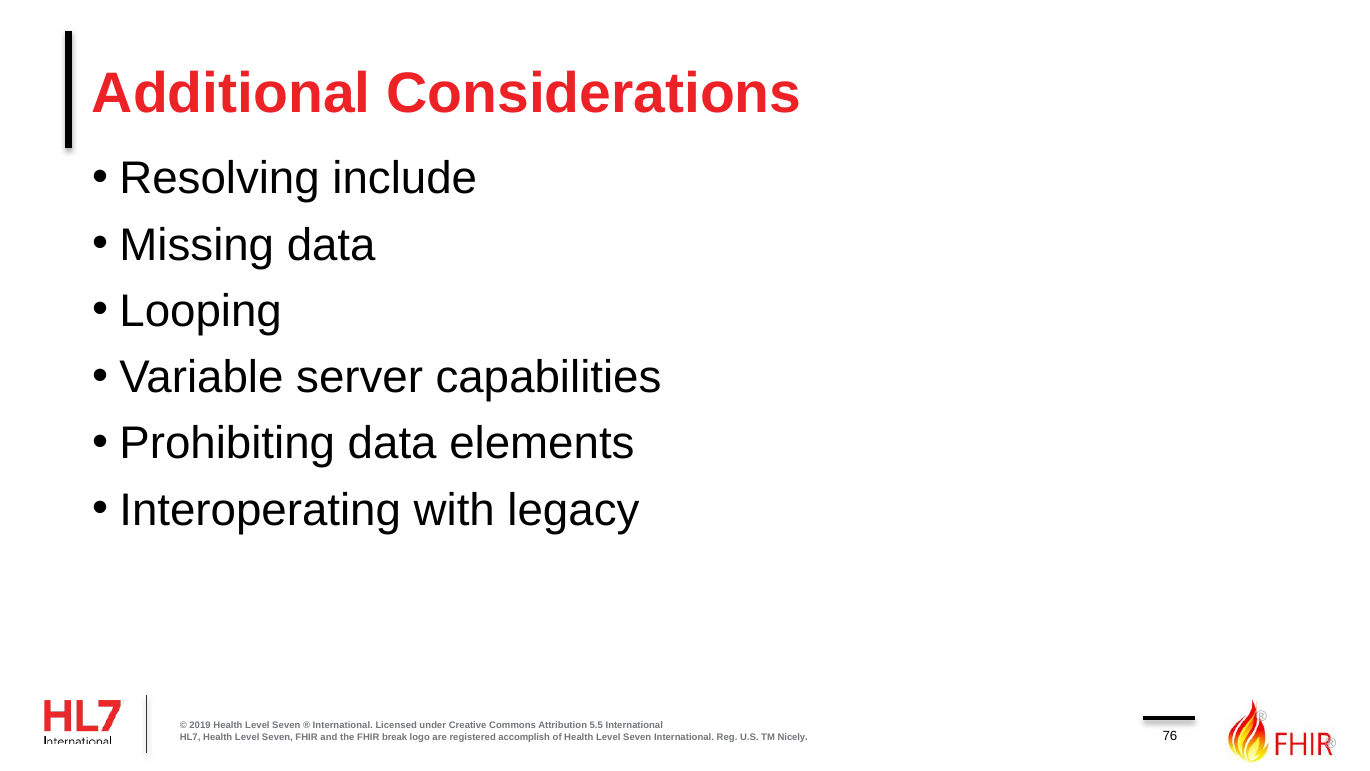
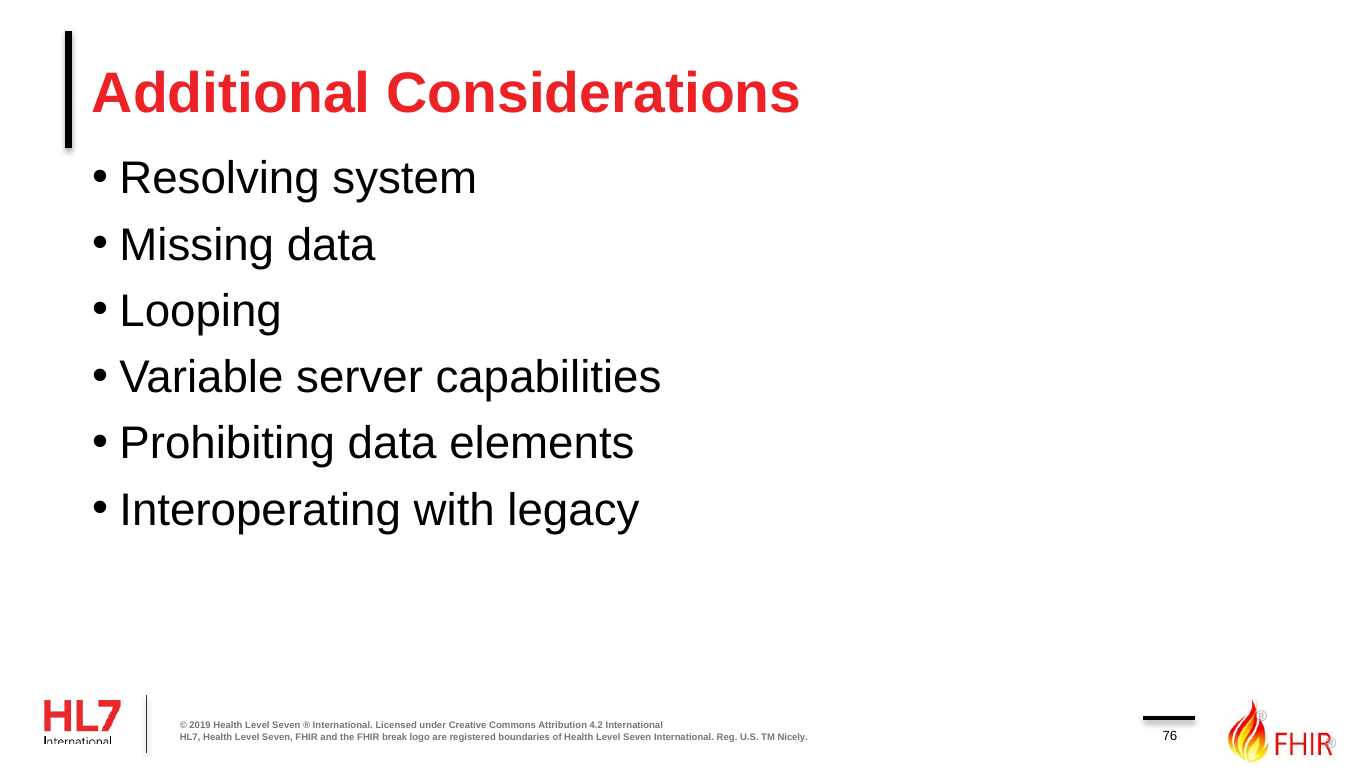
include: include -> system
5.5: 5.5 -> 4.2
accomplish: accomplish -> boundaries
